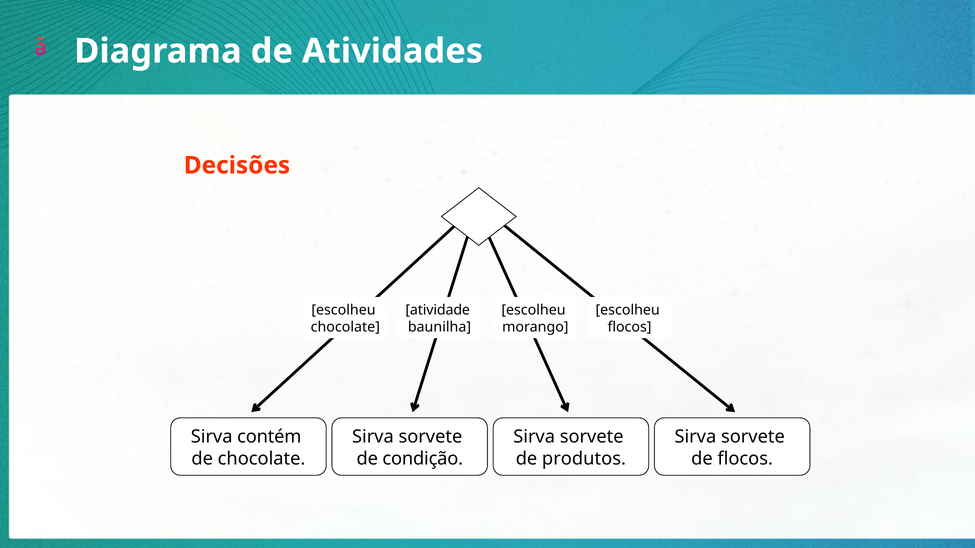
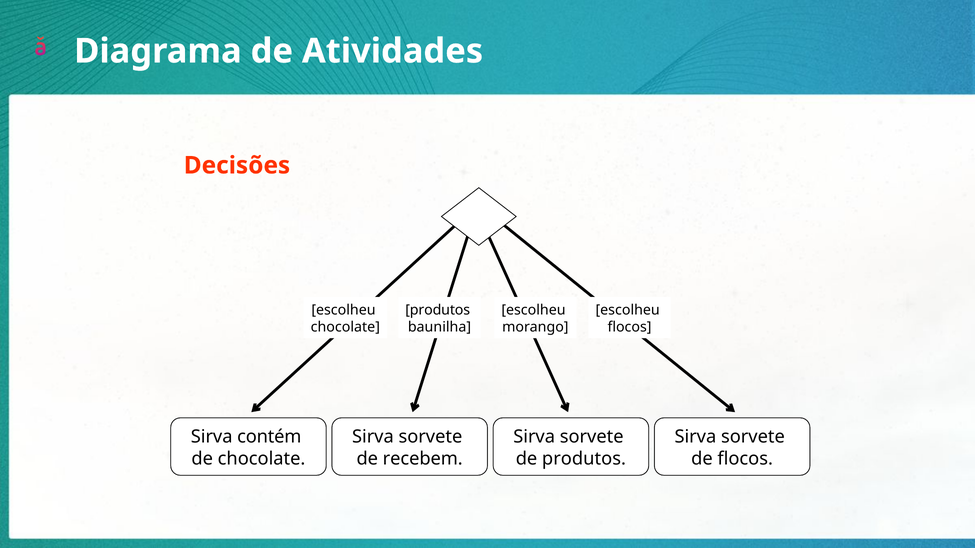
atividade at (438, 310): atividade -> produtos
condição: condição -> recebem
